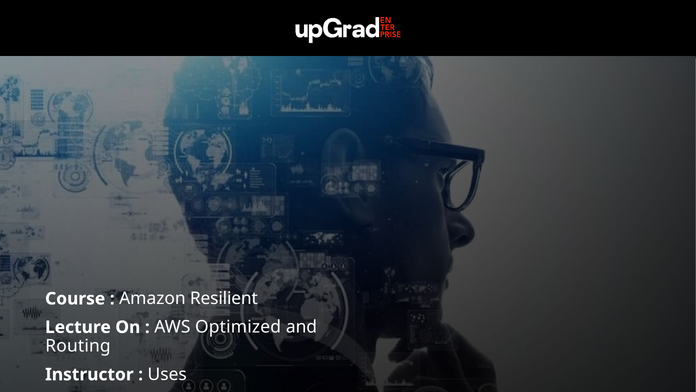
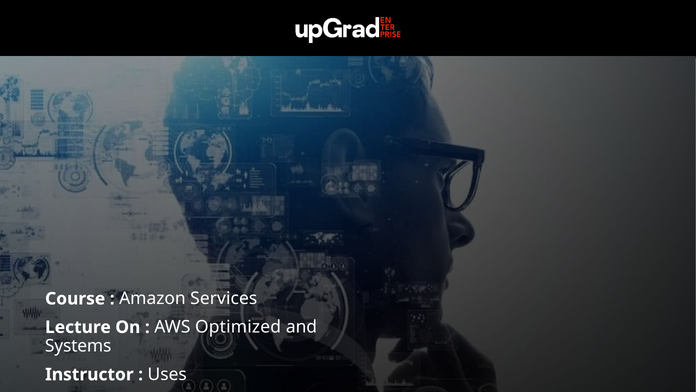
Resilient: Resilient -> Services
Routing: Routing -> Systems
